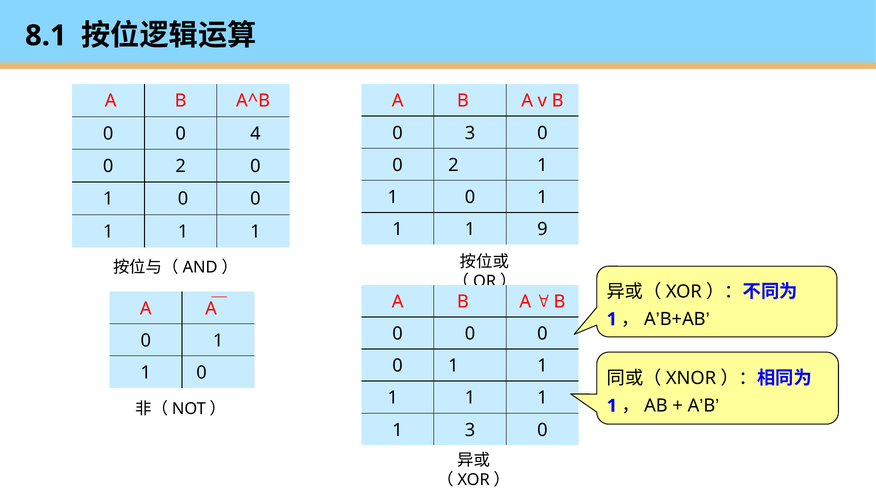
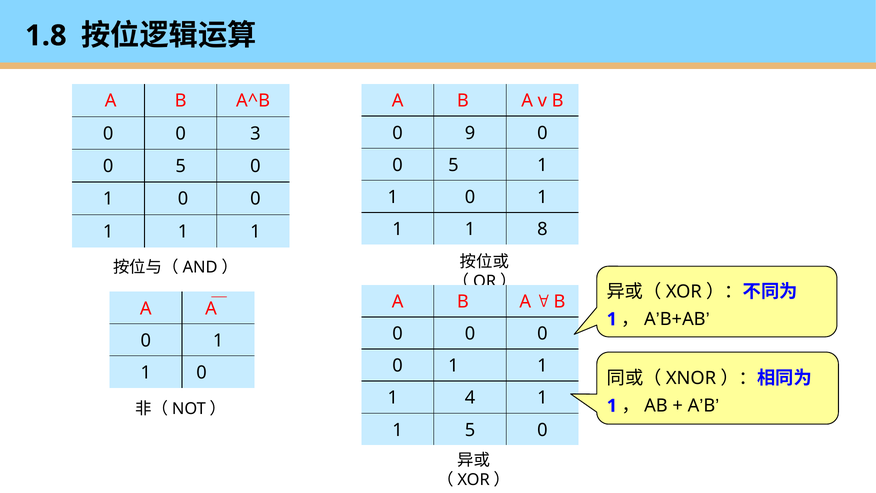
8.1: 8.1 -> 1.8
0 3: 3 -> 9
4: 4 -> 3
2 at (453, 165): 2 -> 5
2 at (181, 166): 2 -> 5
9: 9 -> 8
1 at (470, 398): 1 -> 4
1 3: 3 -> 5
